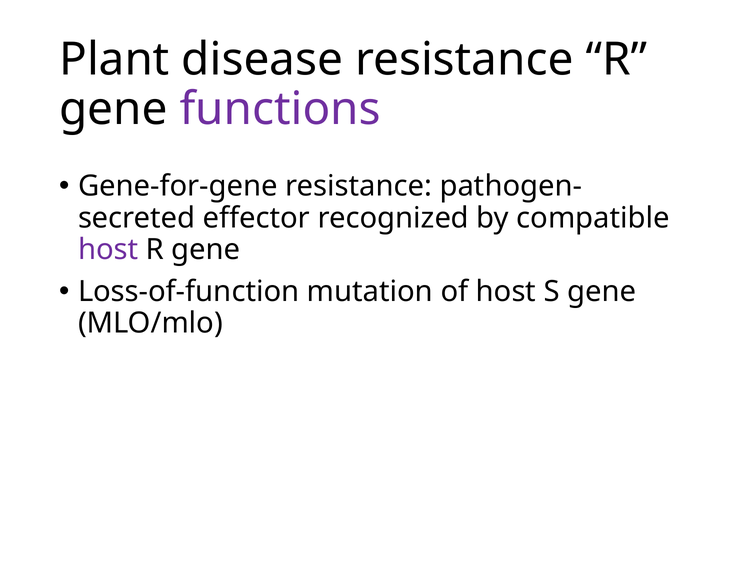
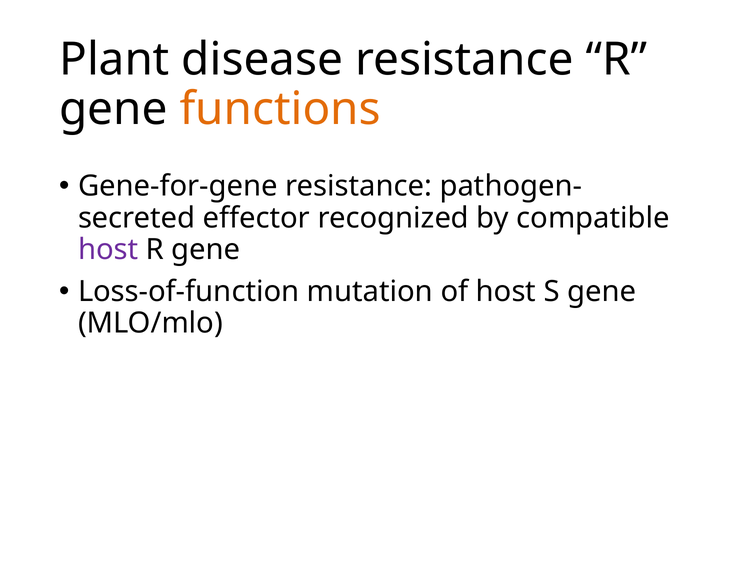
functions colour: purple -> orange
